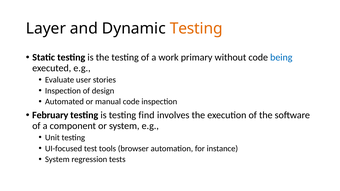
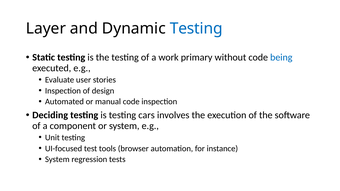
Testing at (196, 29) colour: orange -> blue
February: February -> Deciding
find: find -> cars
